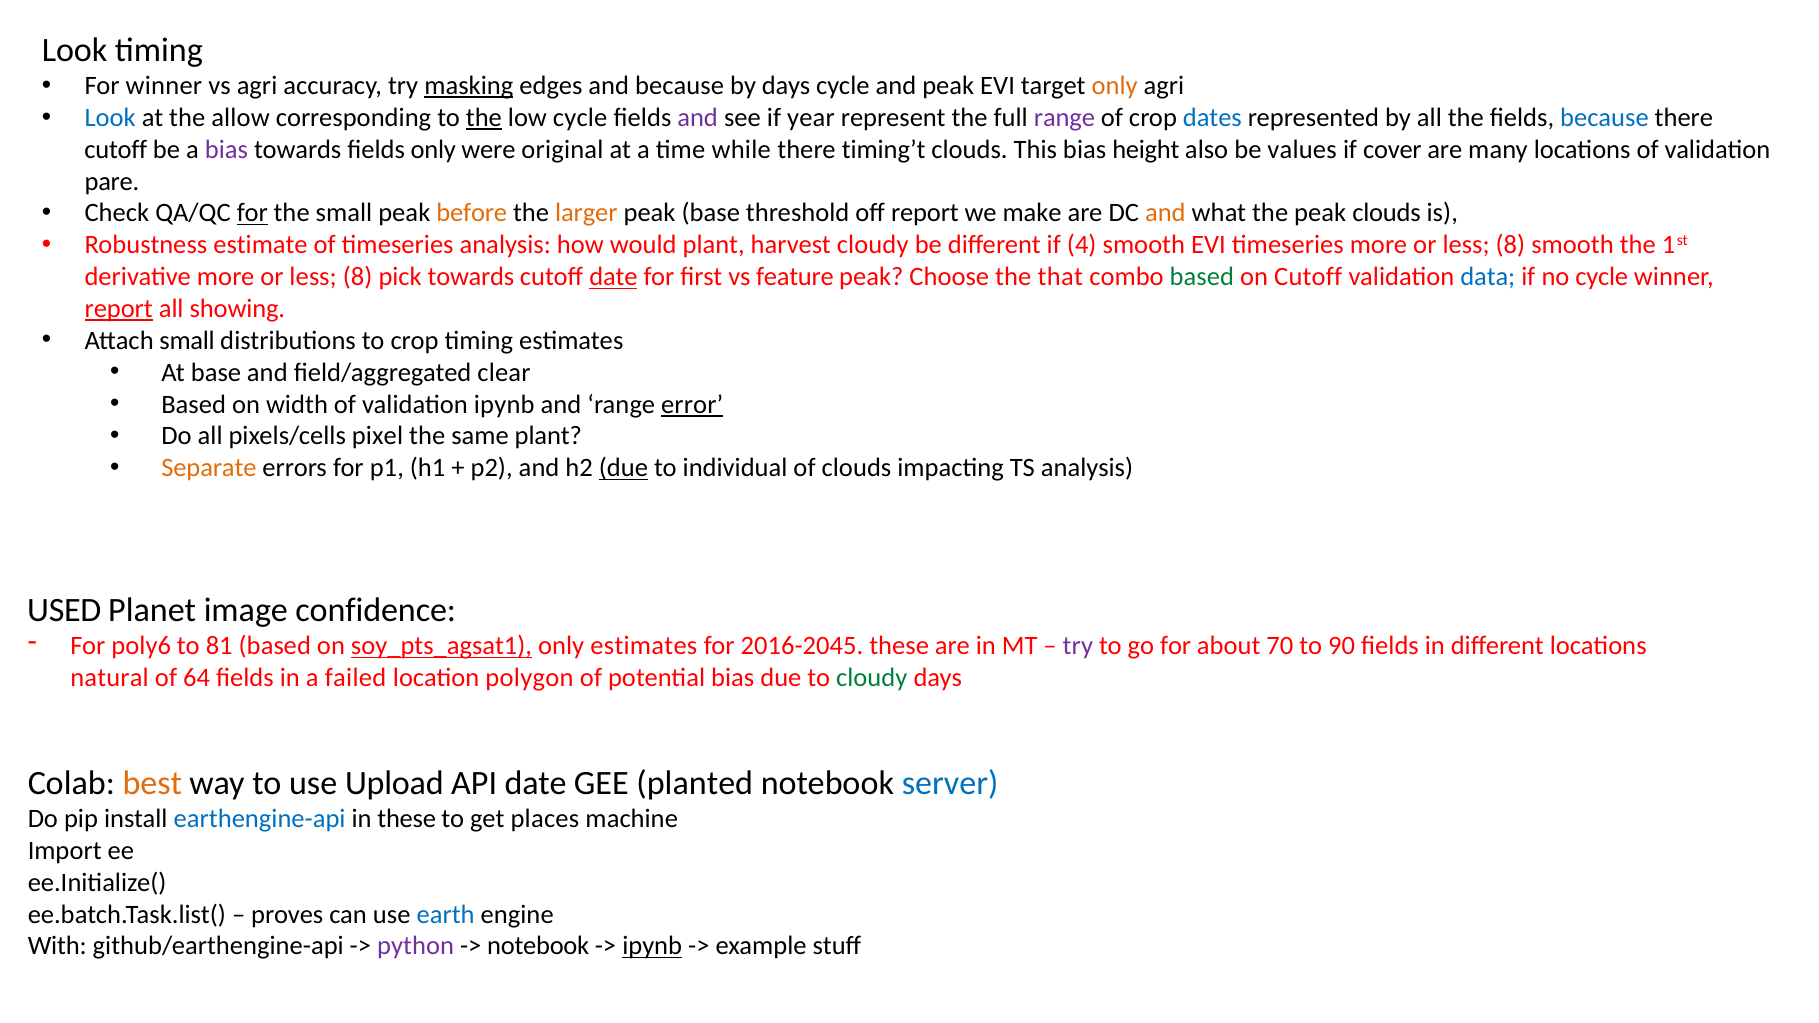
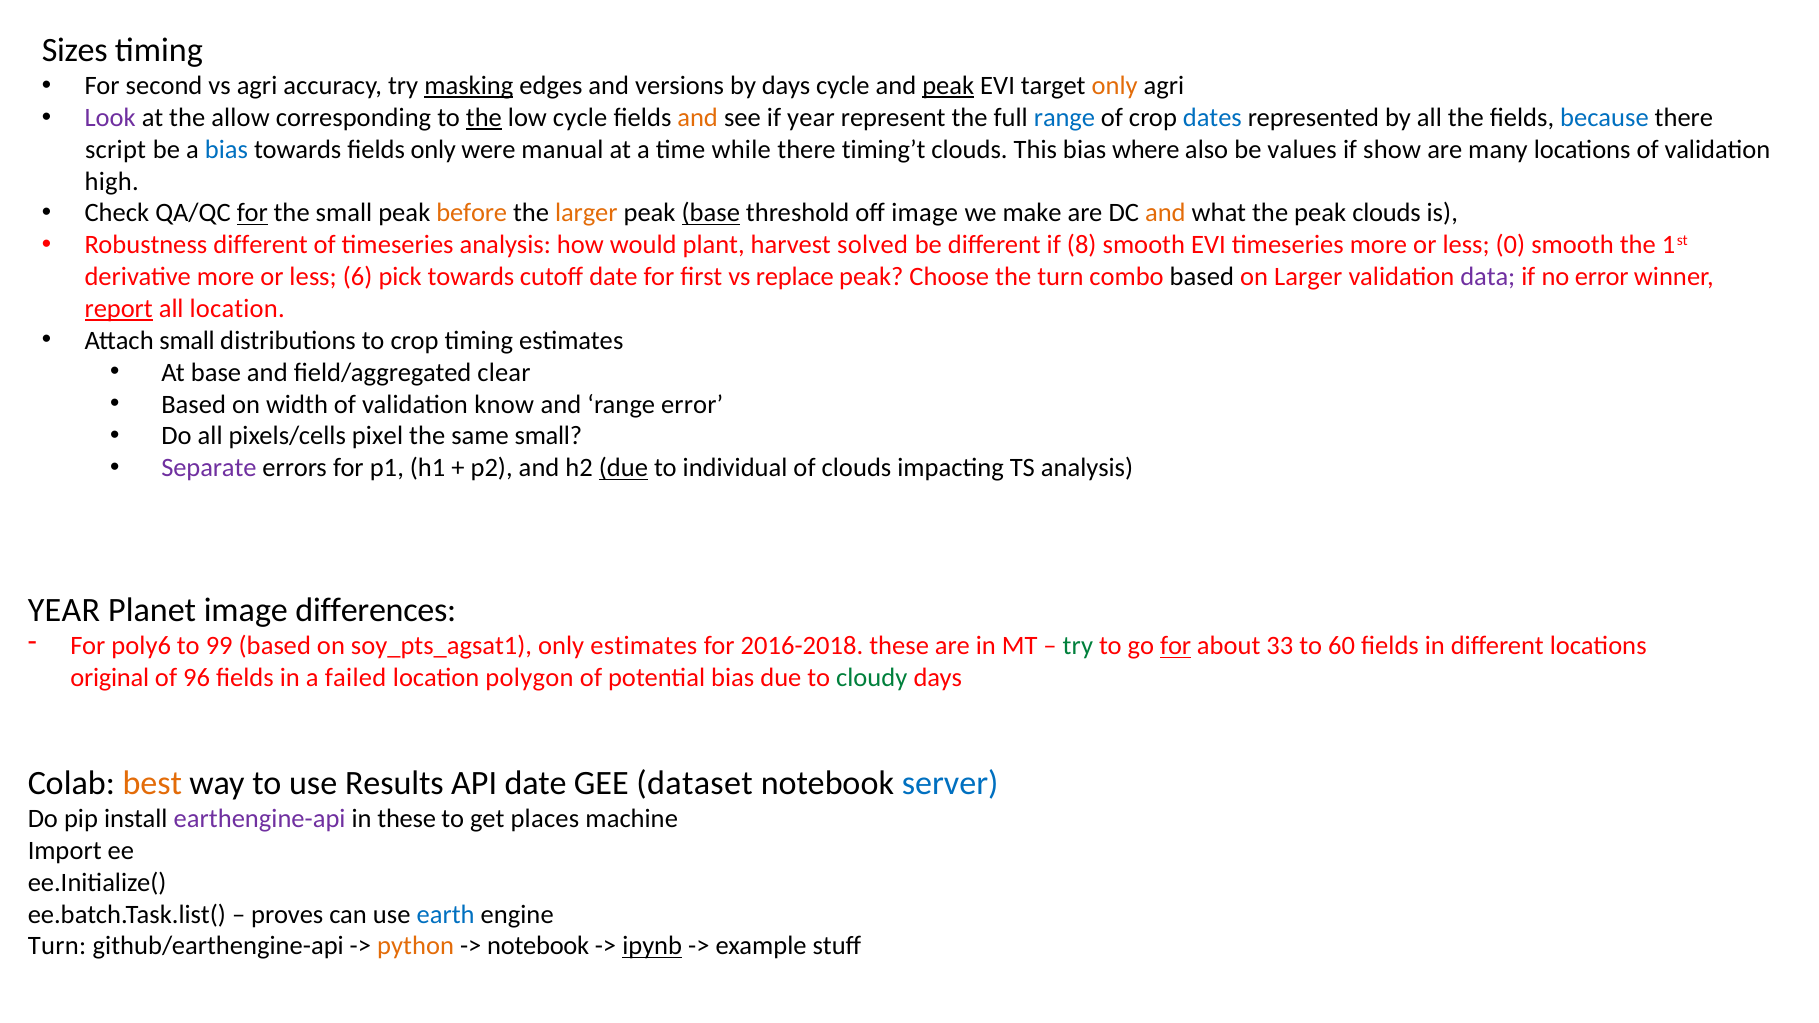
Look at (75, 50): Look -> Sizes
For winner: winner -> second
and because: because -> versions
peak at (948, 86) underline: none -> present
Look at (110, 118) colour: blue -> purple
and at (698, 118) colour: purple -> orange
range at (1064, 118) colour: purple -> blue
cutoff at (116, 150): cutoff -> script
bias at (227, 150) colour: purple -> blue
original: original -> manual
height: height -> where
cover: cover -> show
pare: pare -> high
base at (711, 213) underline: none -> present
off report: report -> image
Robustness estimate: estimate -> different
harvest cloudy: cloudy -> solved
4: 4 -> 8
8 at (1510, 245): 8 -> 0
8 at (358, 277): 8 -> 6
date at (613, 277) underline: present -> none
feature: feature -> replace
the that: that -> turn
based at (1202, 277) colour: green -> black
on Cutoff: Cutoff -> Larger
data colour: blue -> purple
no cycle: cycle -> error
all showing: showing -> location
validation ipynb: ipynb -> know
error at (692, 404) underline: present -> none
same plant: plant -> small
Separate colour: orange -> purple
USED at (64, 610): USED -> YEAR
confidence: confidence -> differences
81: 81 -> 99
soy_pts_agsat1 underline: present -> none
2016-2045: 2016-2045 -> 2016-2018
try at (1078, 646) colour: purple -> green
for at (1176, 646) underline: none -> present
70: 70 -> 33
90: 90 -> 60
natural: natural -> original
64: 64 -> 96
Upload: Upload -> Results
planted: planted -> dataset
earthengine-api colour: blue -> purple
With at (57, 946): With -> Turn
python colour: purple -> orange
